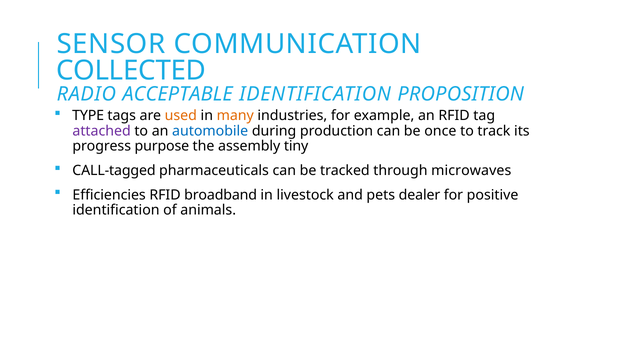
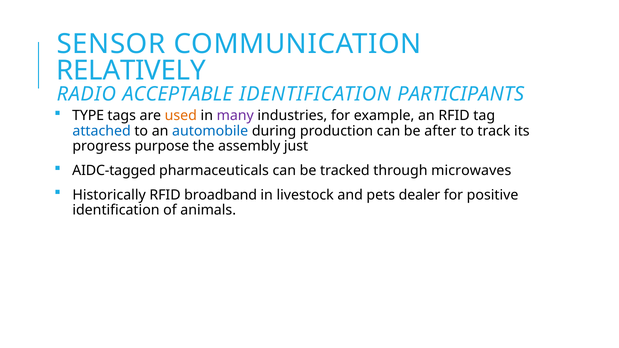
COLLECTED: COLLECTED -> RELATIVELY
PROPOSITION: PROPOSITION -> PARTICIPANTS
many colour: orange -> purple
attached colour: purple -> blue
once: once -> after
tiny: tiny -> just
CALL-tagged: CALL-tagged -> AIDC-tagged
Efficiencies: Efficiencies -> Historically
